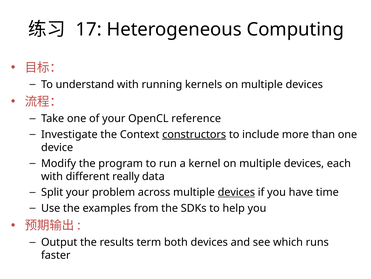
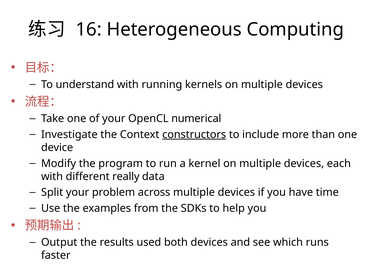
17: 17 -> 16
reference: reference -> numerical
devices at (236, 192) underline: present -> none
term: term -> used
